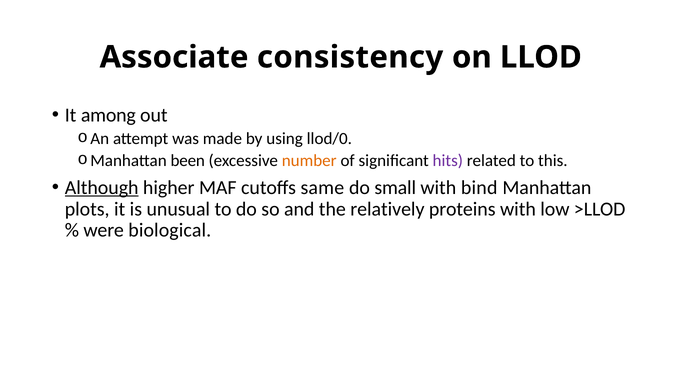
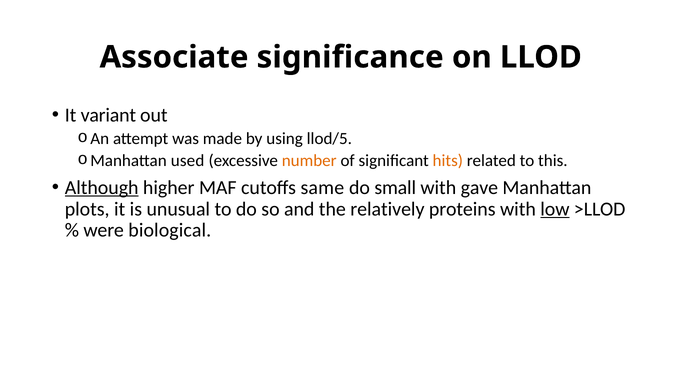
consistency: consistency -> significance
among: among -> variant
llod/0: llod/0 -> llod/5
been: been -> used
hits colour: purple -> orange
bind: bind -> gave
low underline: none -> present
